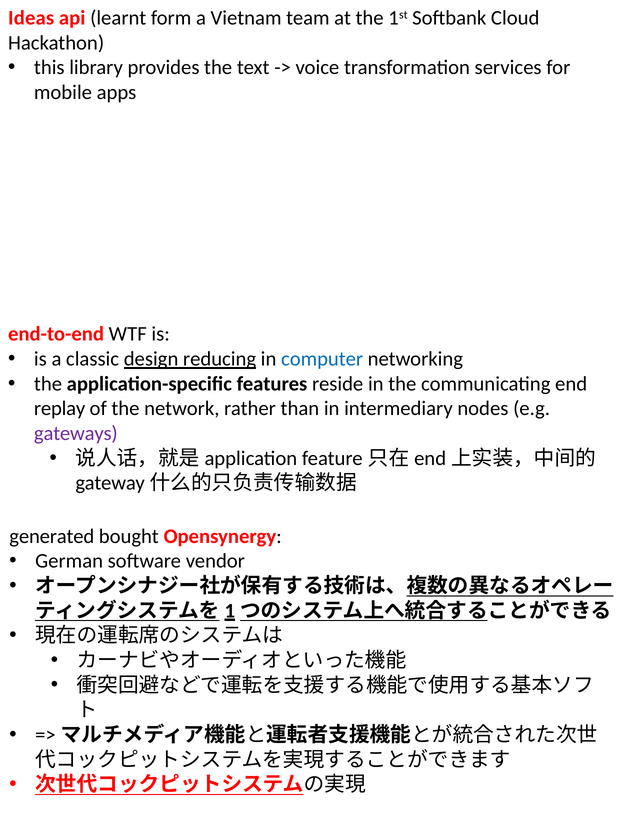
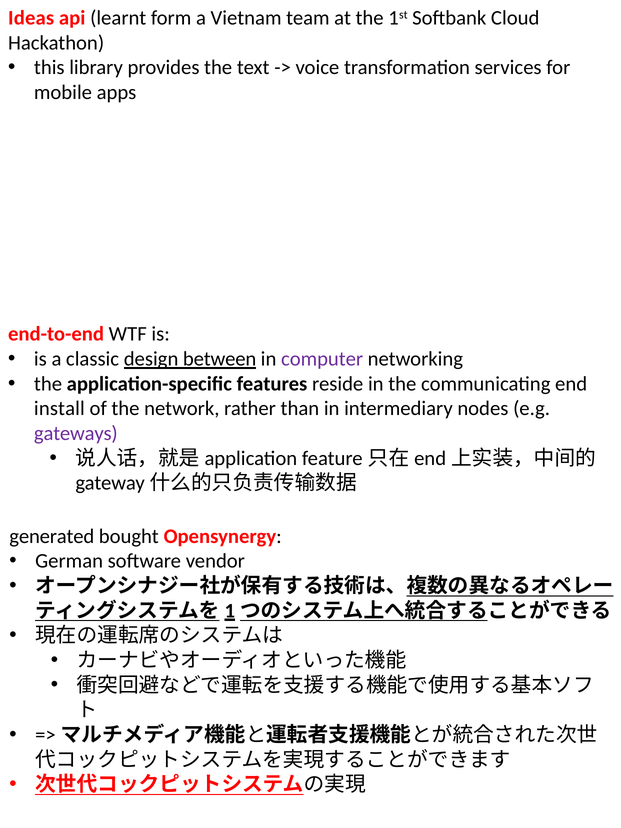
reducing: reducing -> between
computer colour: blue -> purple
replay: replay -> install
